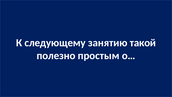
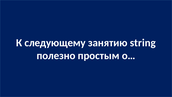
такой: такой -> string
